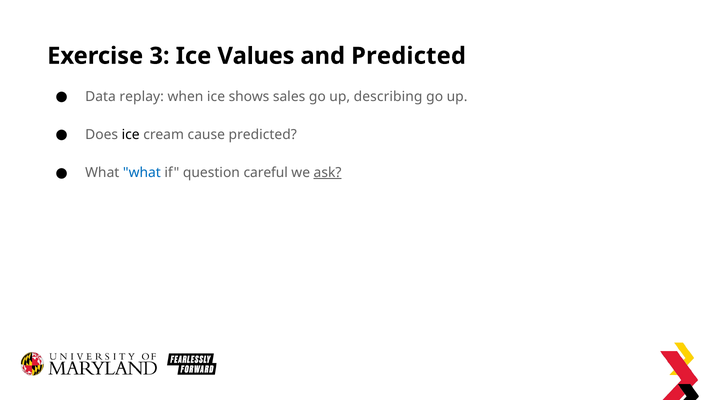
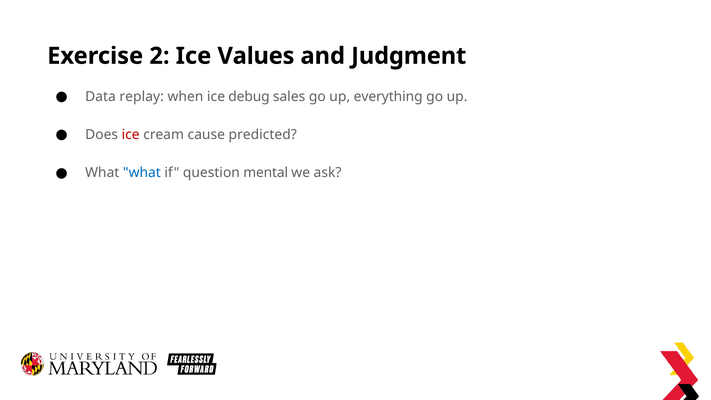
3: 3 -> 2
and Predicted: Predicted -> Judgment
shows: shows -> debug
describing: describing -> everything
ice at (131, 135) colour: black -> red
careful: careful -> mental
ask underline: present -> none
